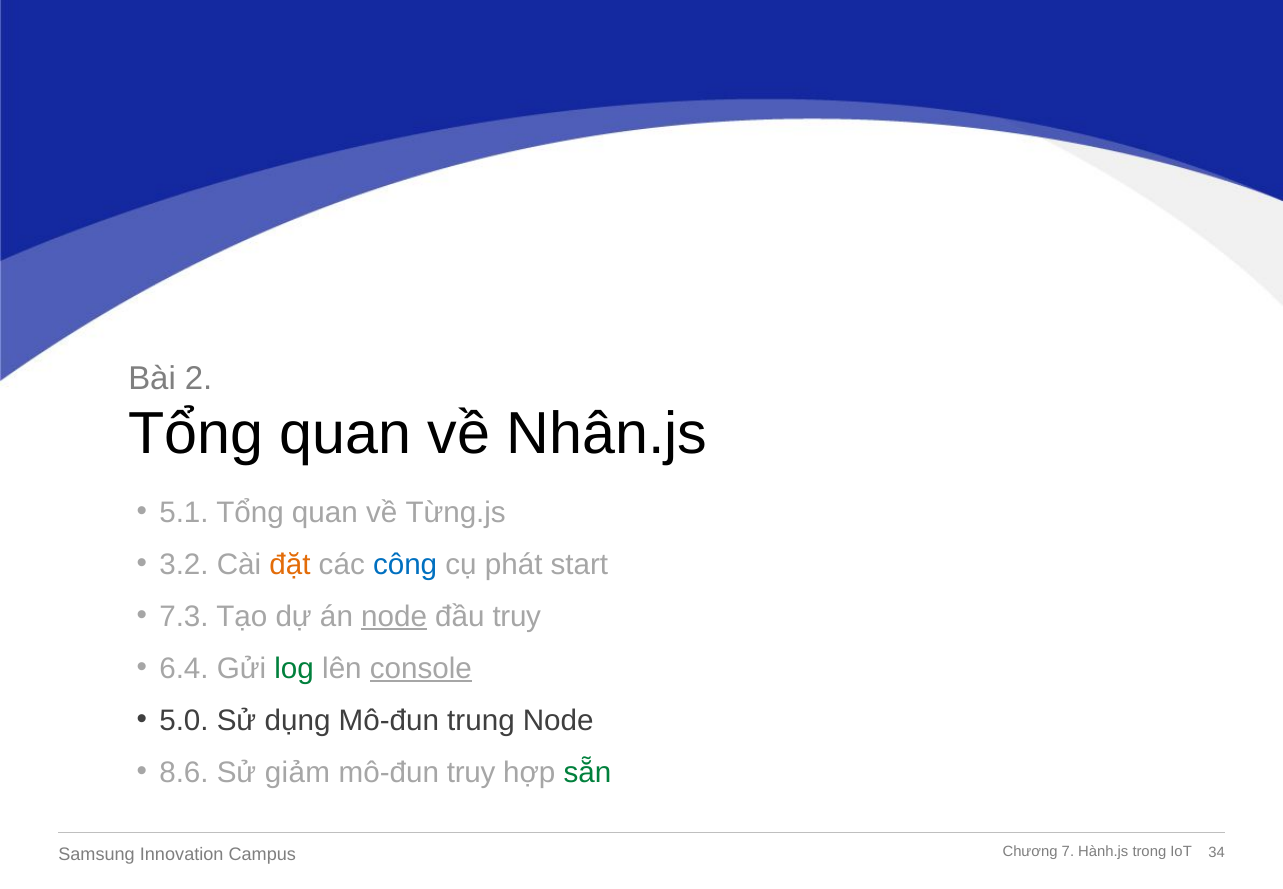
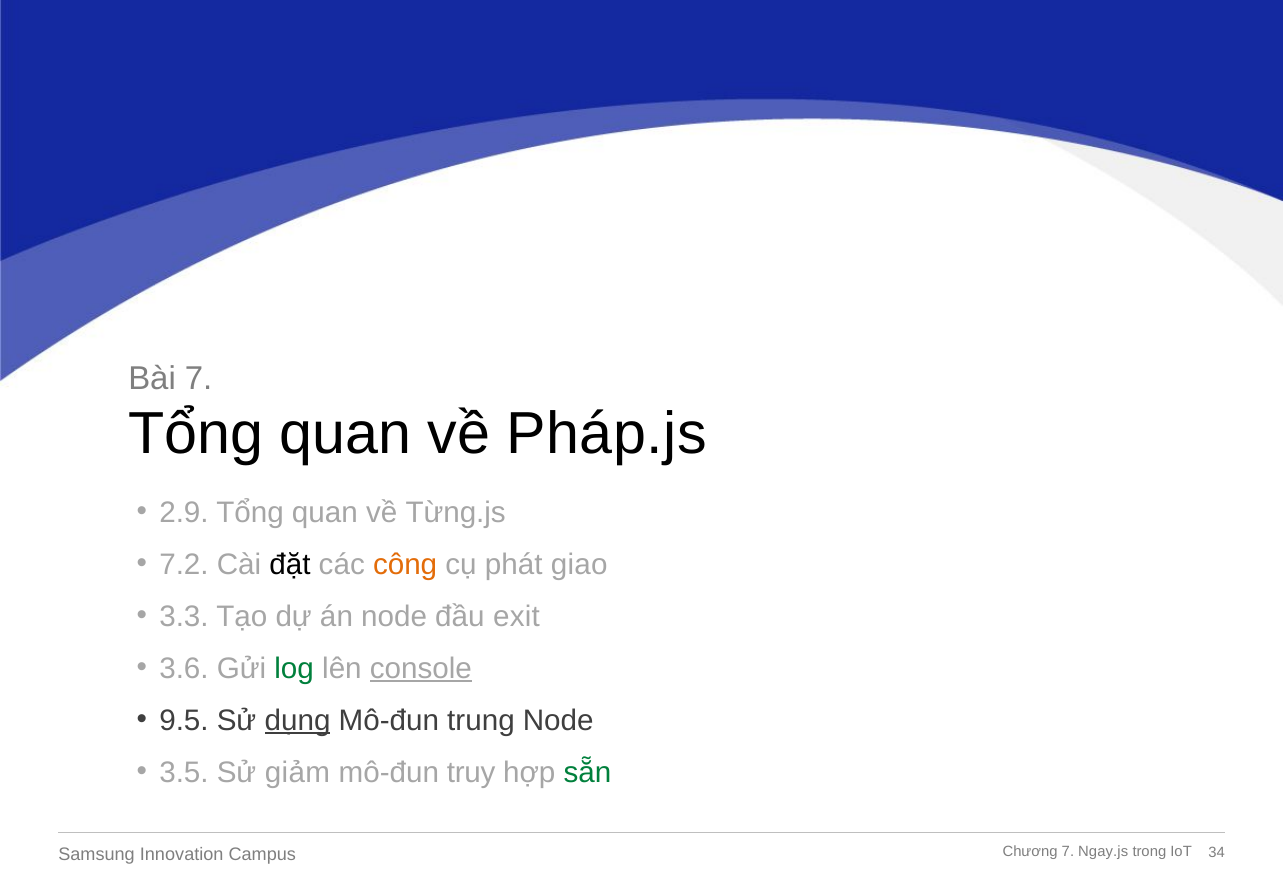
Bài 2: 2 -> 7
Nhân.js: Nhân.js -> Pháp.js
5.1: 5.1 -> 2.9
3.2: 3.2 -> 7.2
đặt colour: orange -> black
công colour: blue -> orange
start: start -> giao
7.3: 7.3 -> 3.3
node at (394, 616) underline: present -> none
đầu truy: truy -> exit
6.4: 6.4 -> 3.6
5.0: 5.0 -> 9.5
dụng underline: none -> present
8.6: 8.6 -> 3.5
Hành.js: Hành.js -> Ngay.js
